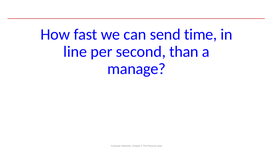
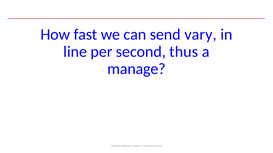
time: time -> vary
than: than -> thus
